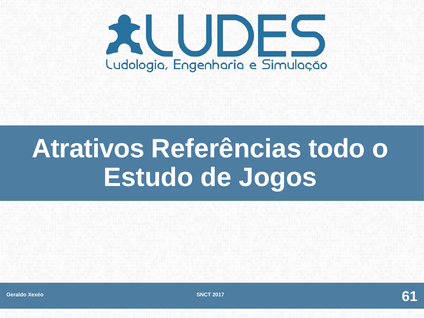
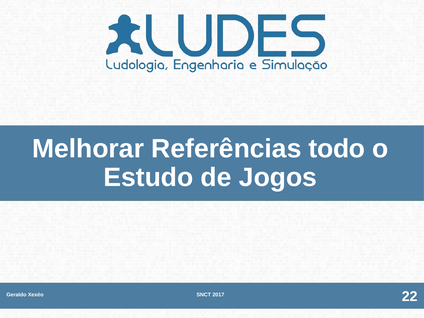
Atrativos: Atrativos -> Melhorar
61: 61 -> 22
